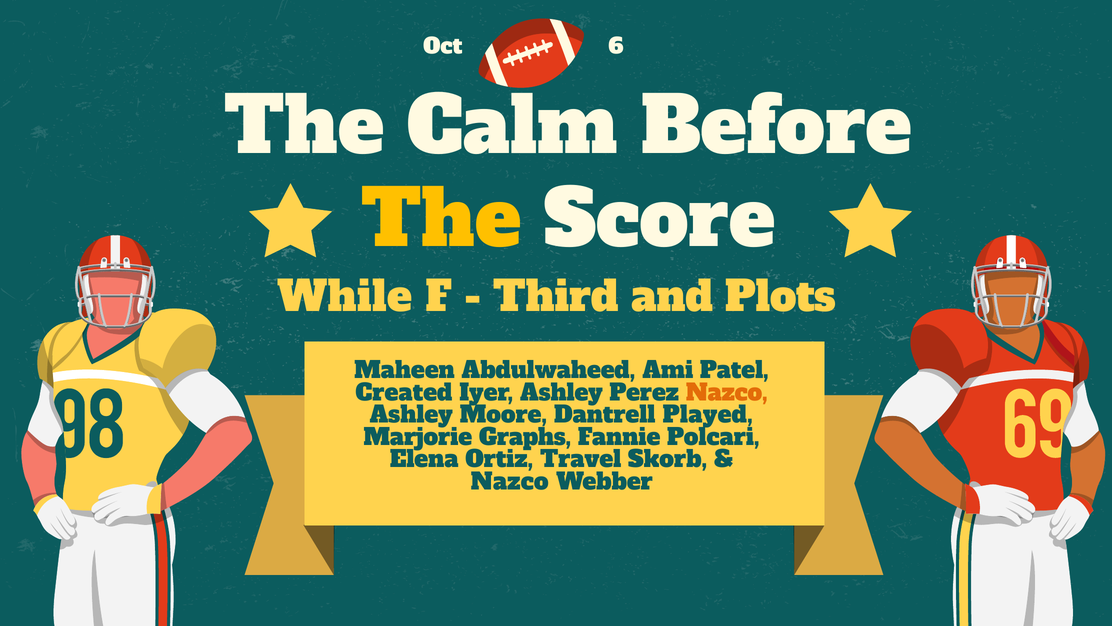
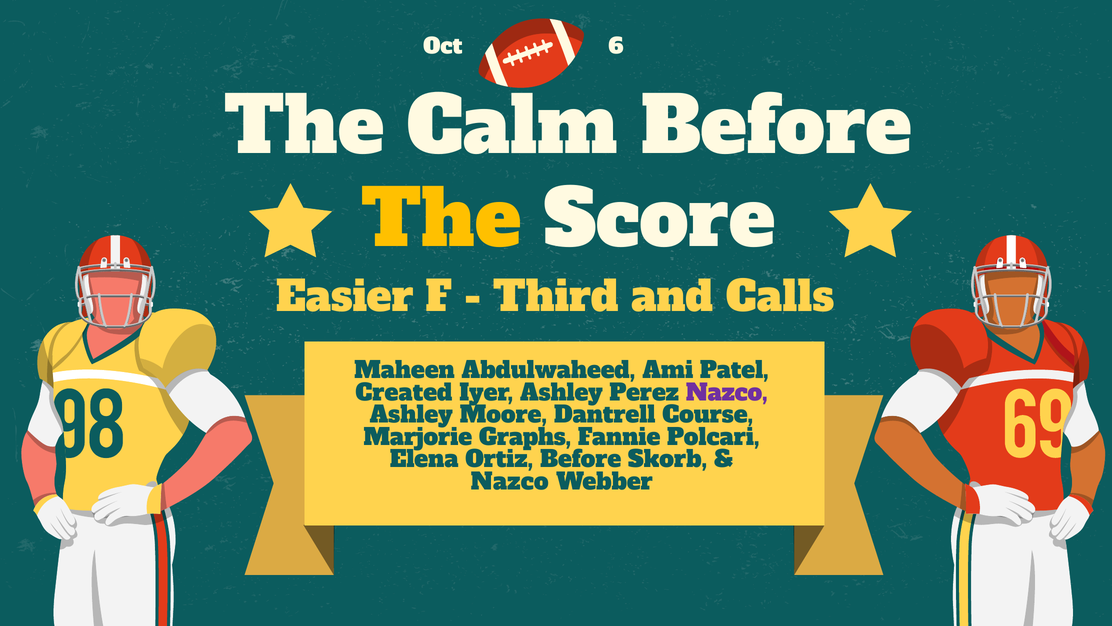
While: While -> Easier
Plots: Plots -> Calls
Nazco at (727, 393) colour: orange -> purple
Played: Played -> Course
Ortiz Travel: Travel -> Before
